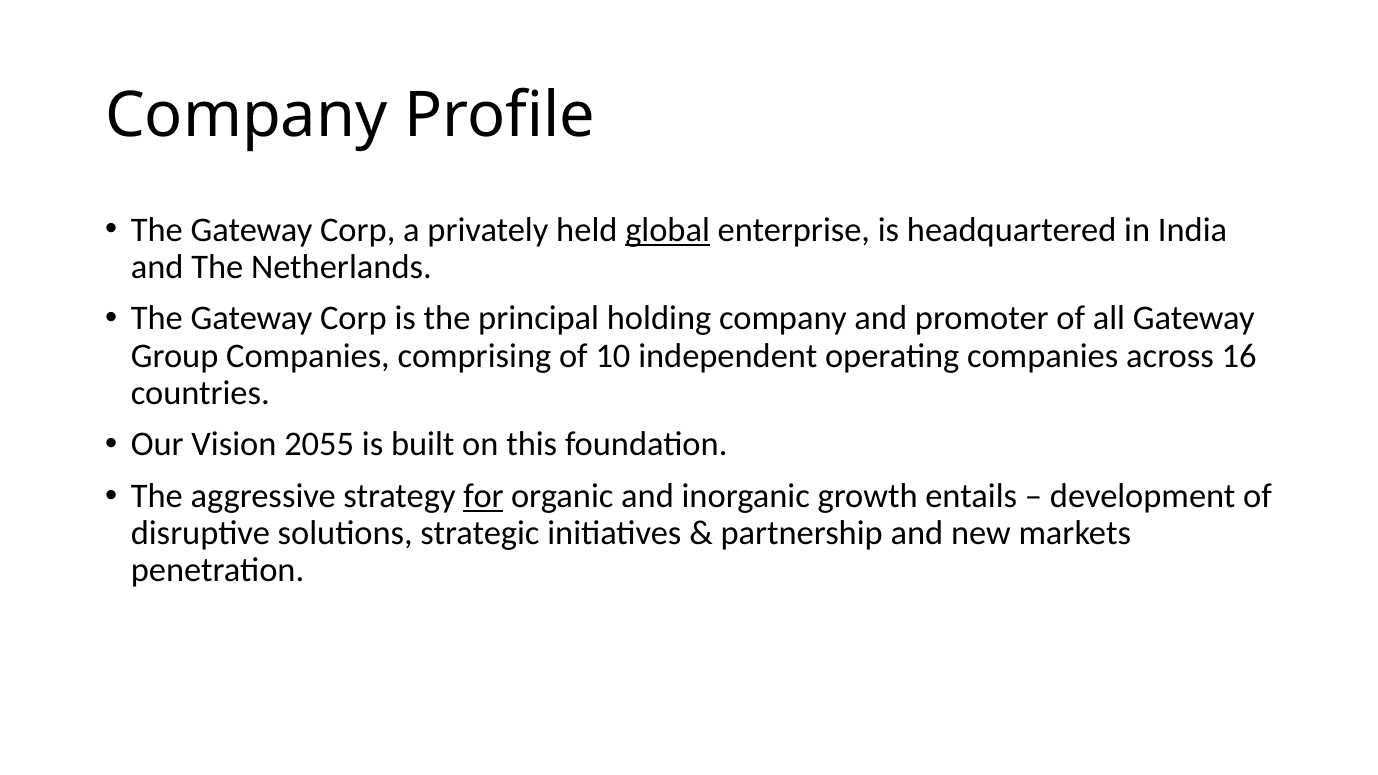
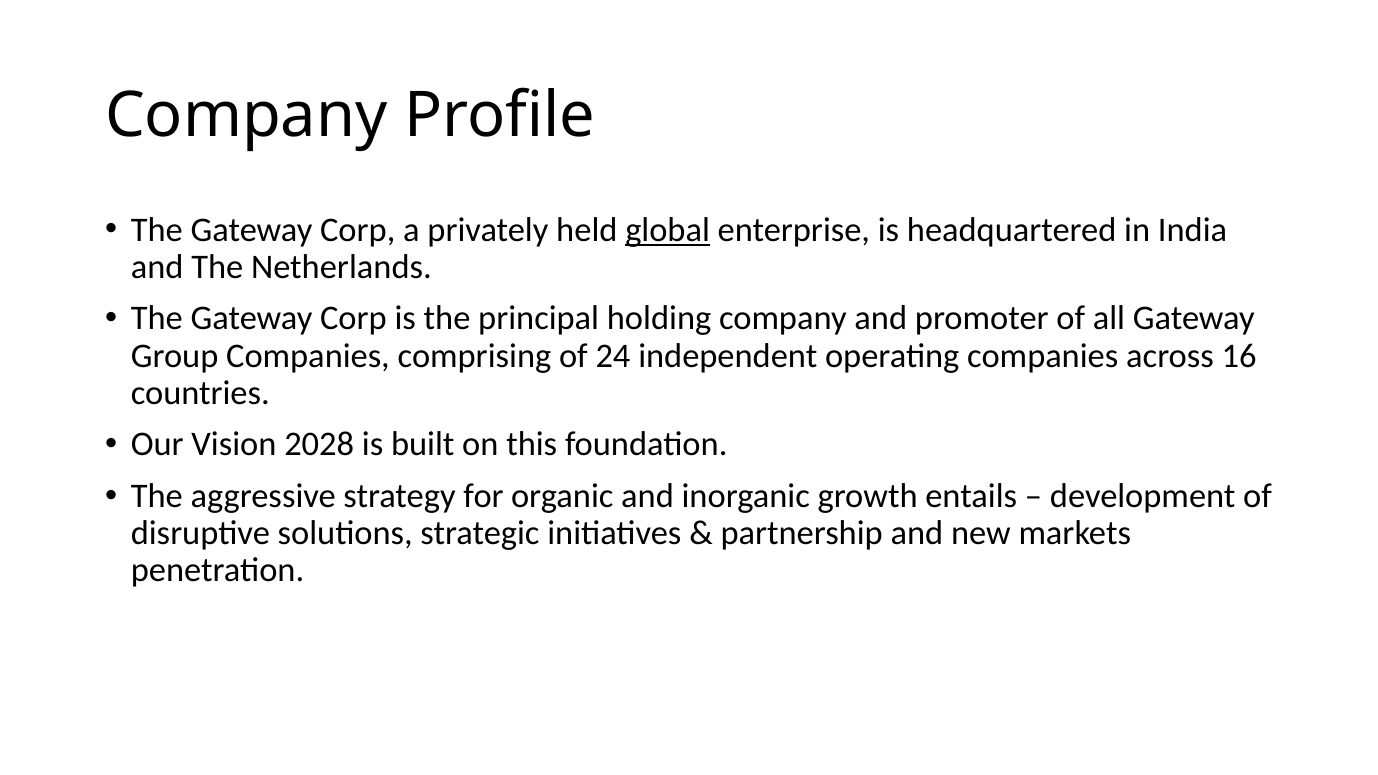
10: 10 -> 24
2055: 2055 -> 2028
for underline: present -> none
